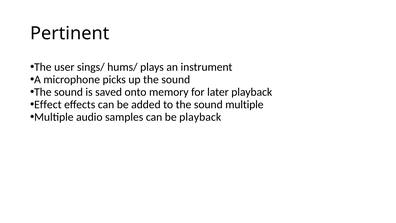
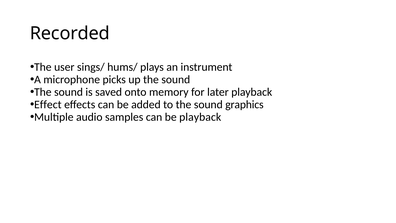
Pertinent: Pertinent -> Recorded
sound multiple: multiple -> graphics
